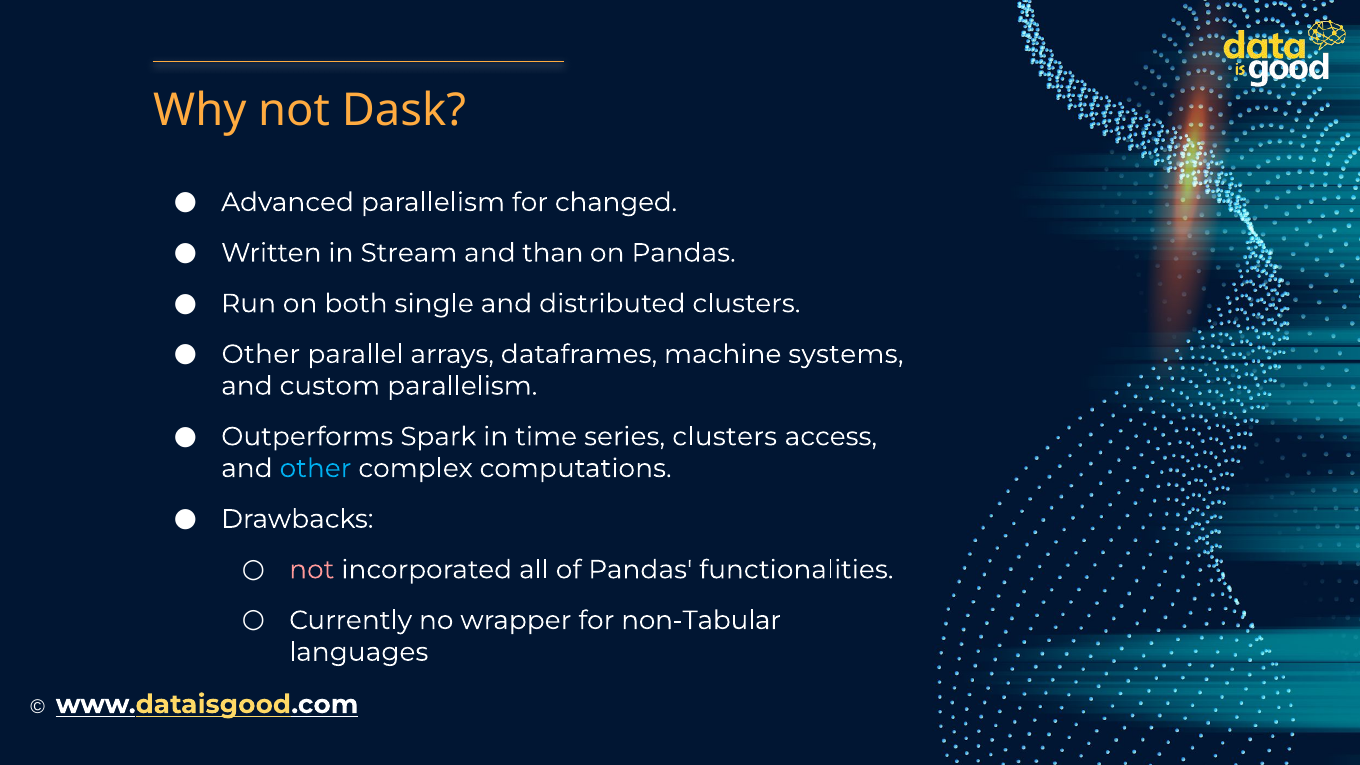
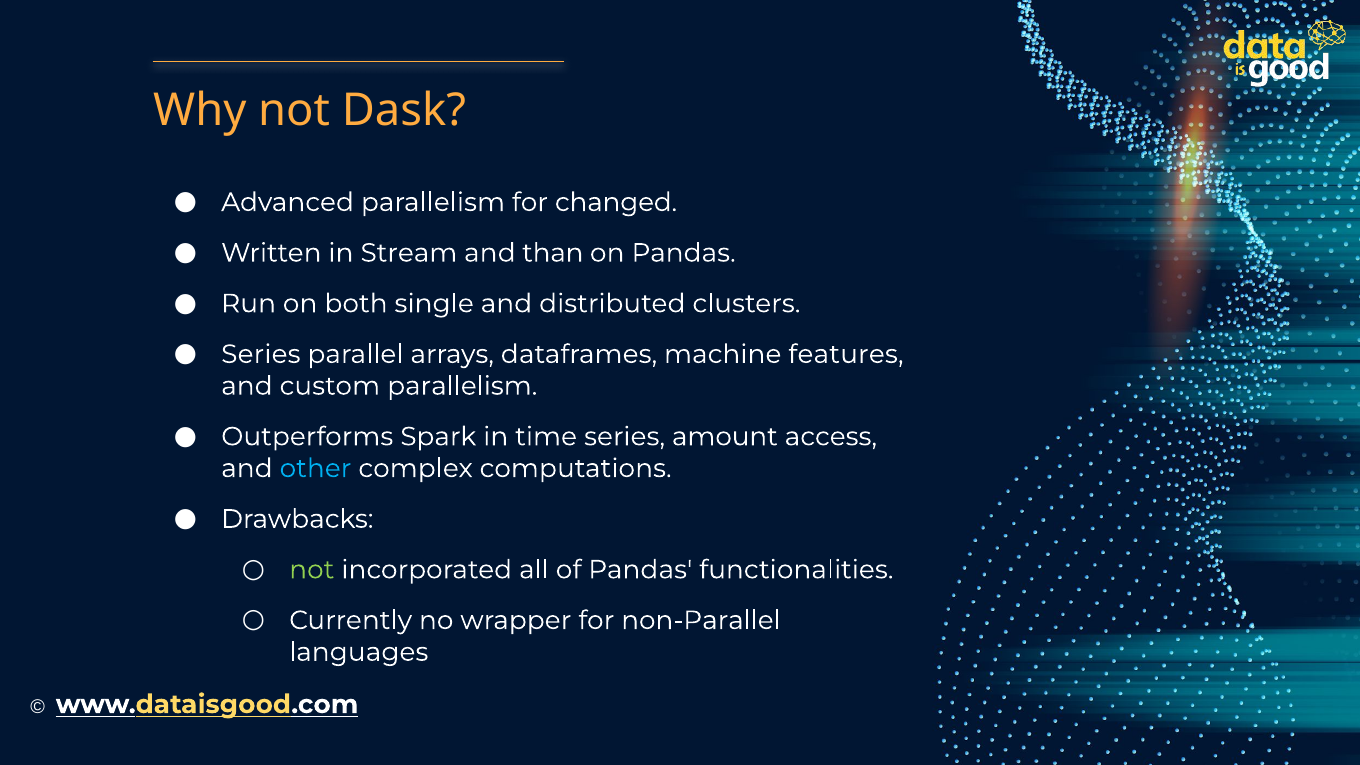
Other at (261, 354): Other -> Series
systems: systems -> features
series clusters: clusters -> amount
not at (312, 570) colour: pink -> light green
non-Tabular: non-Tabular -> non-Parallel
